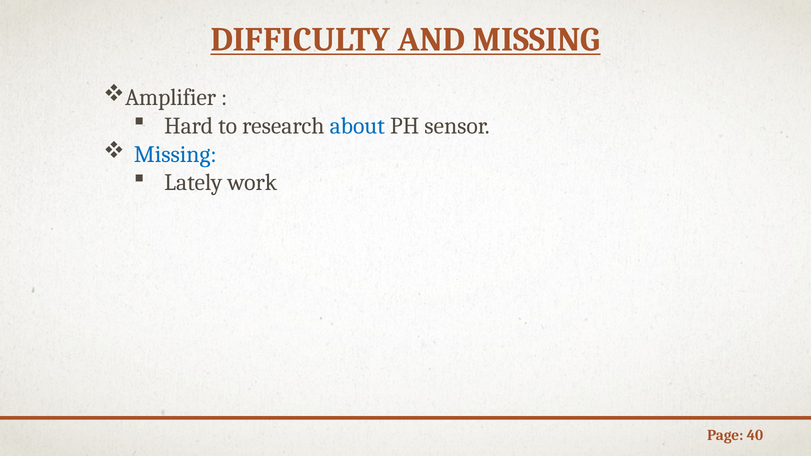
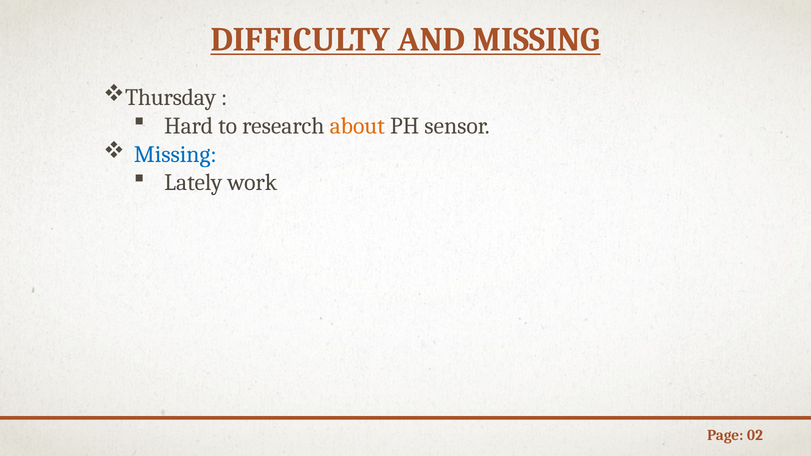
Amplifier: Amplifier -> Thursday
about colour: blue -> orange
40: 40 -> 02
